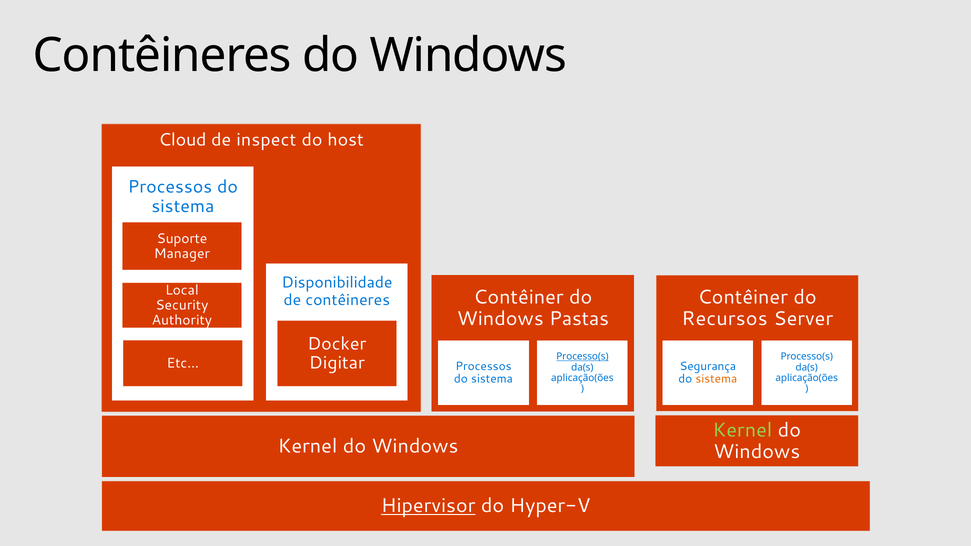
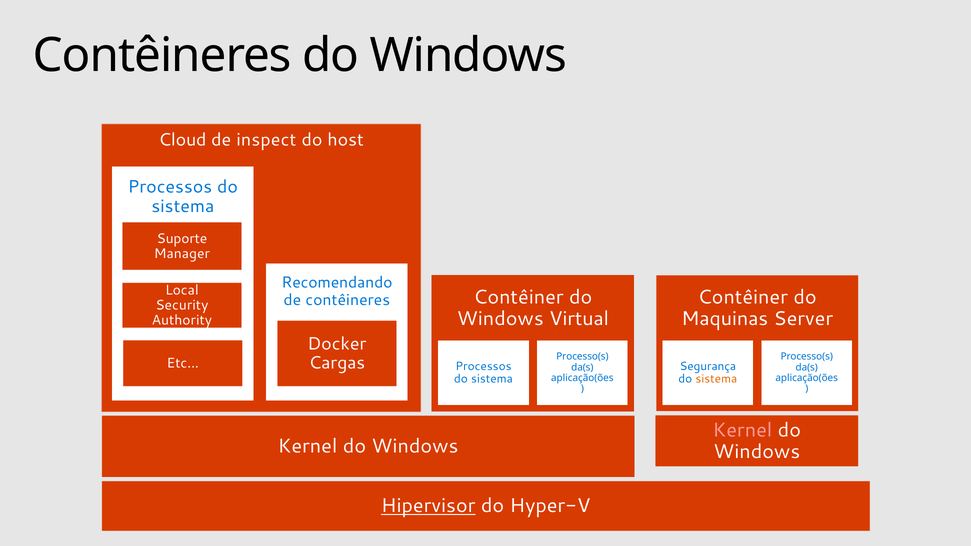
Disponibilidade: Disponibilidade -> Recomendando
Pastas: Pastas -> Virtual
Recursos: Recursos -> Maquinas
Processo(s at (582, 357) underline: present -> none
Digitar: Digitar -> Cargas
Kernel at (742, 430) colour: light green -> pink
